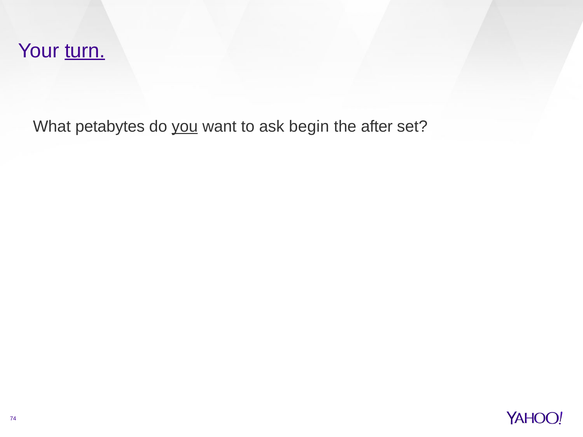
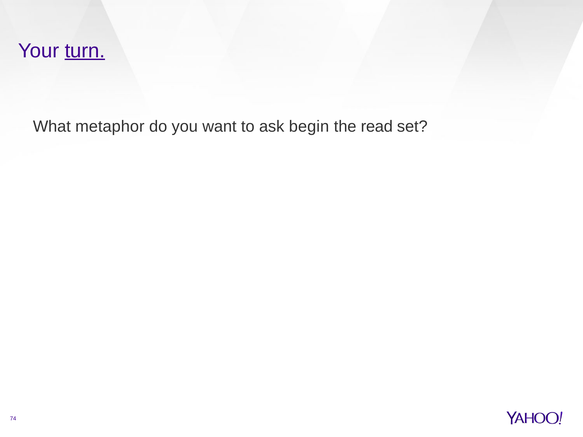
petabytes: petabytes -> metaphor
you underline: present -> none
after: after -> read
